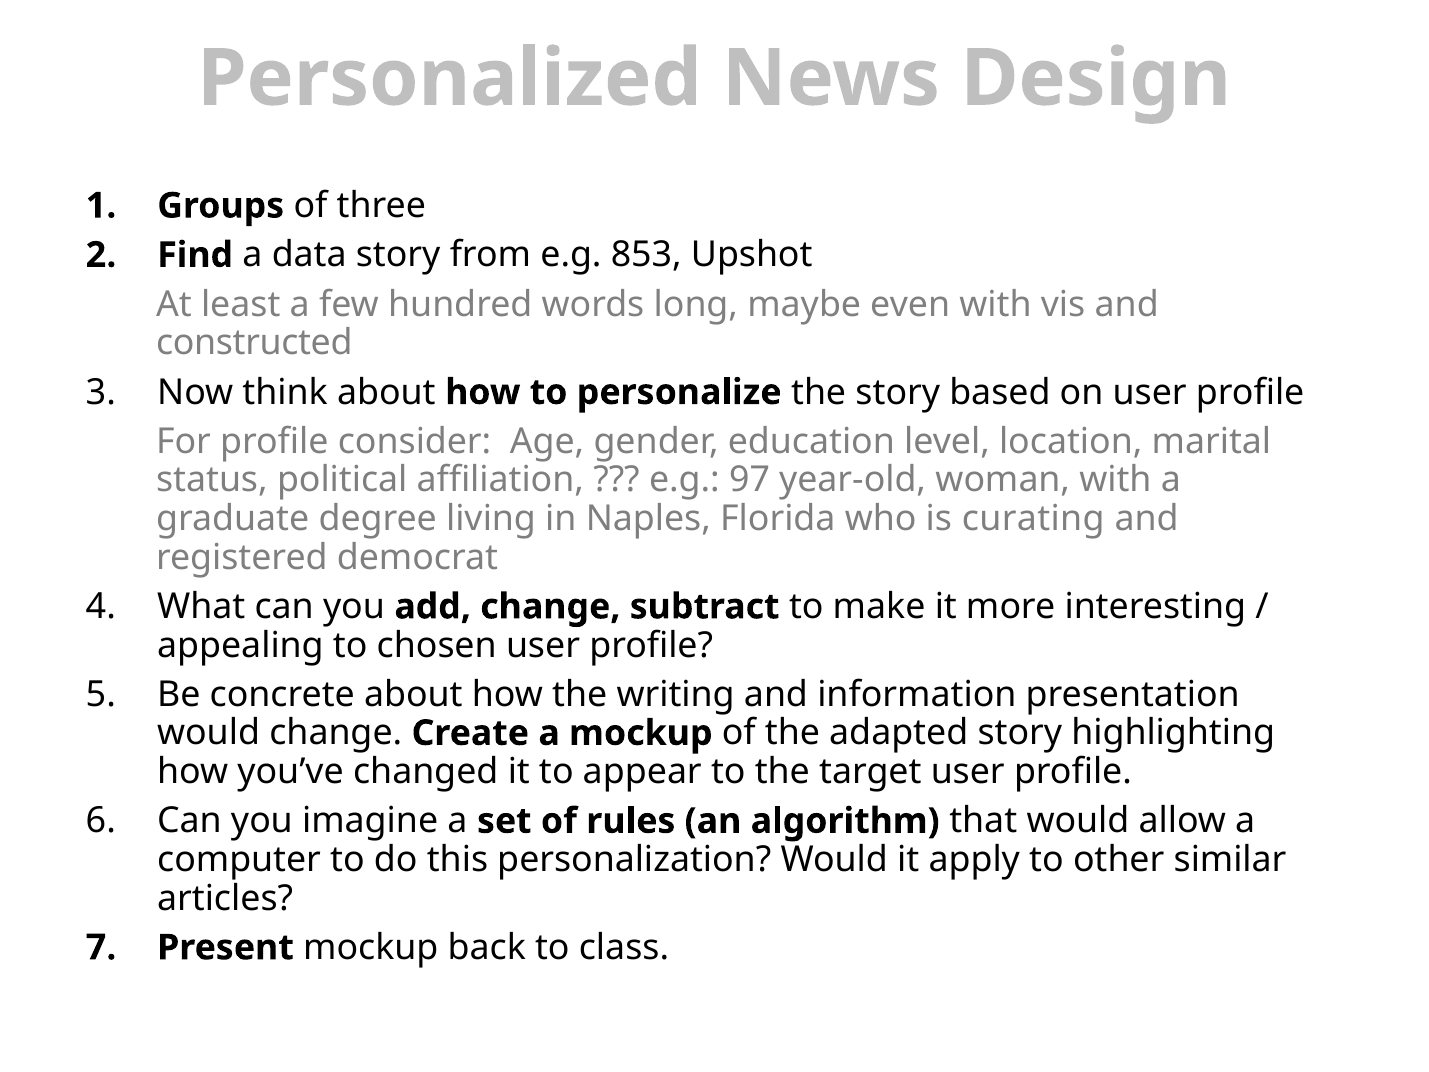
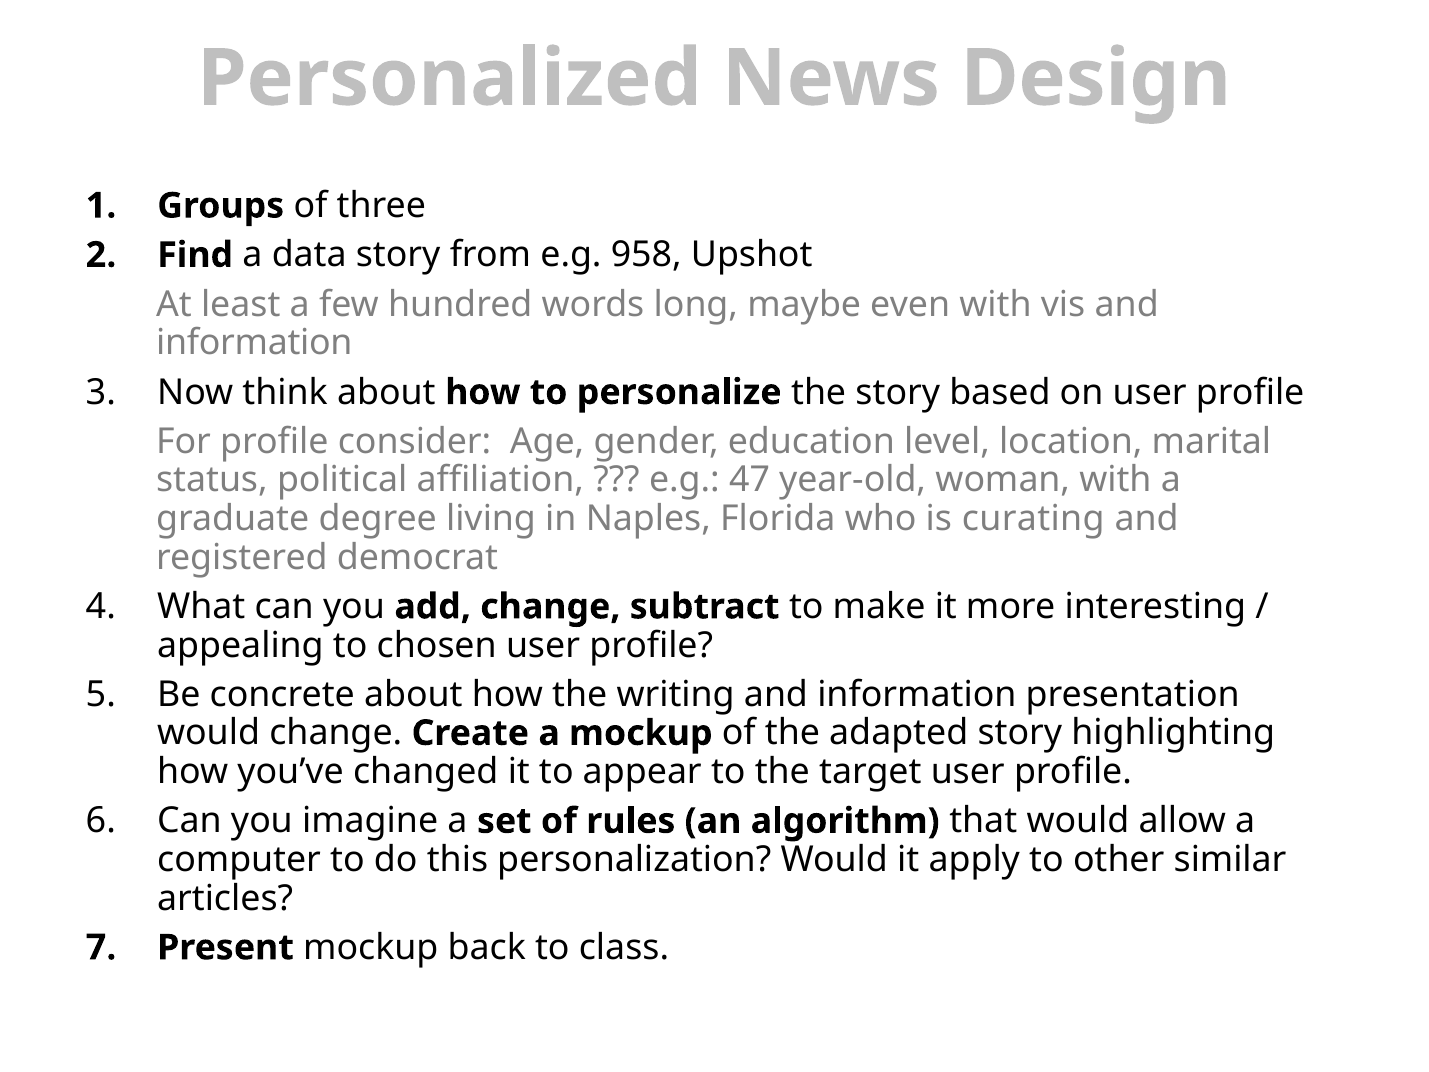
853: 853 -> 958
constructed at (254, 343): constructed -> information
97: 97 -> 47
